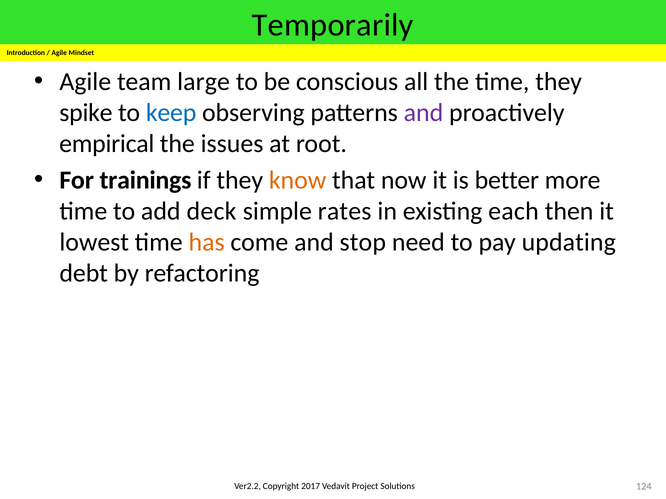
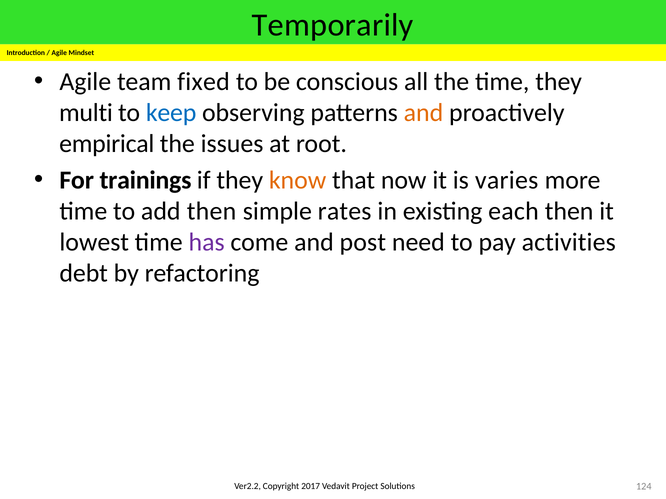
large: large -> fixed
spike: spike -> multi
and at (423, 113) colour: purple -> orange
better: better -> varies
add deck: deck -> then
has colour: orange -> purple
stop: stop -> post
updating: updating -> activities
